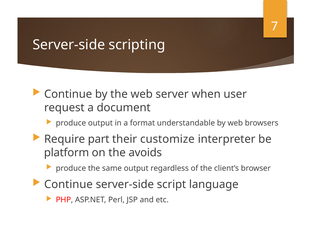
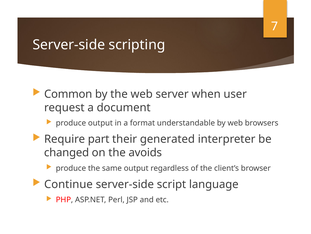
Continue at (68, 94): Continue -> Common
customize: customize -> generated
platform: platform -> changed
